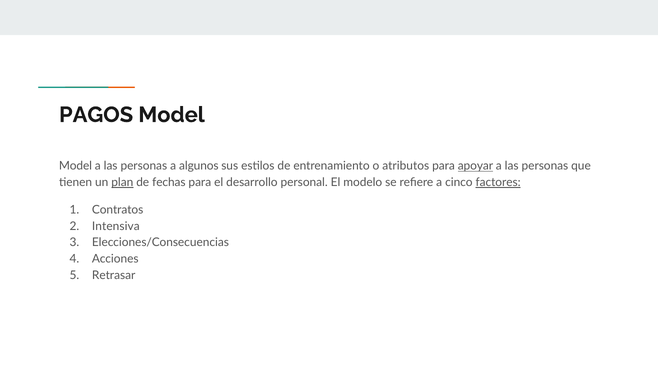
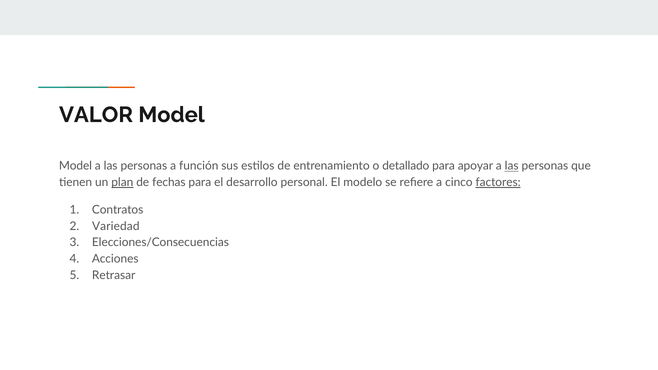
PAGOS: PAGOS -> VALOR
algunos: algunos -> función
atributos: atributos -> detallado
apoyar underline: present -> none
las at (512, 166) underline: none -> present
Intensiva: Intensiva -> Variedad
